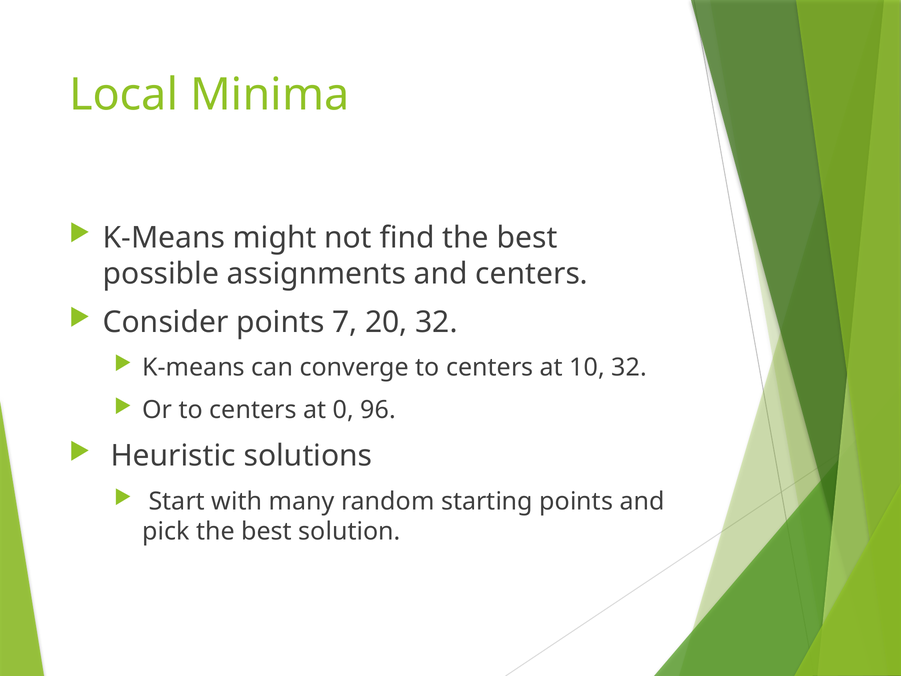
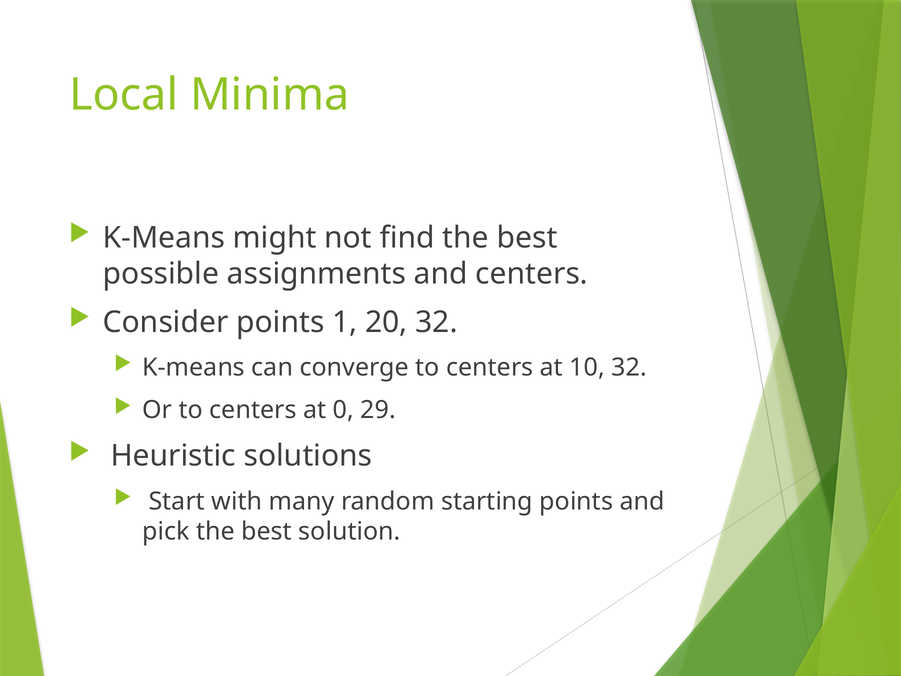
7: 7 -> 1
96: 96 -> 29
